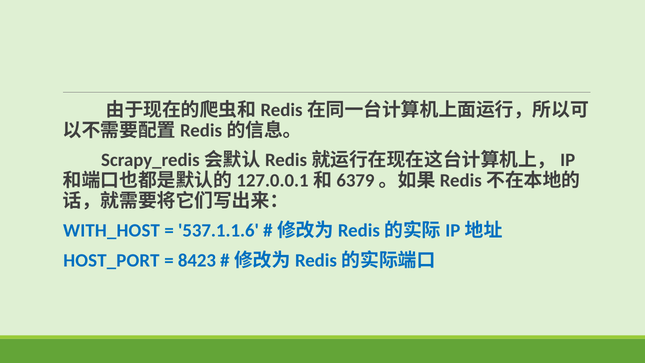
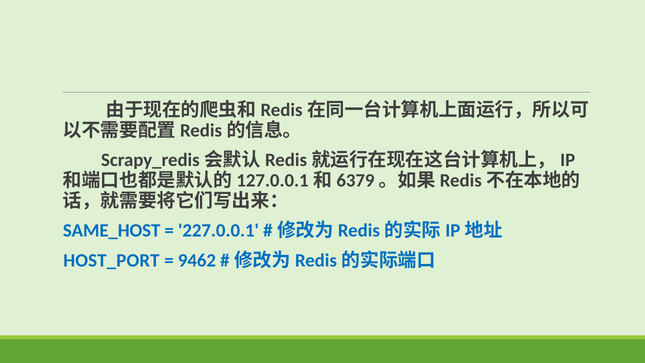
WITH_HOST: WITH_HOST -> SAME_HOST
537.1.1.6: 537.1.1.6 -> 227.0.0.1
8423: 8423 -> 9462
